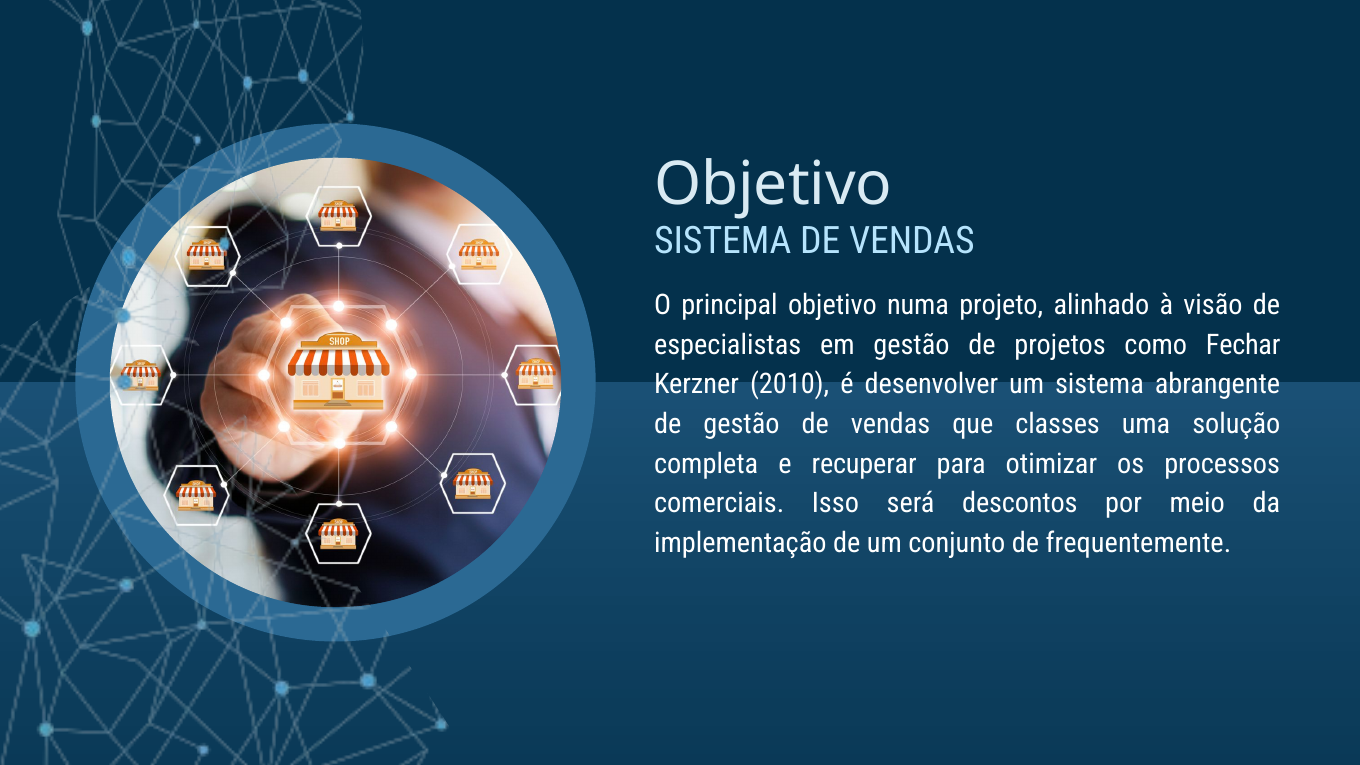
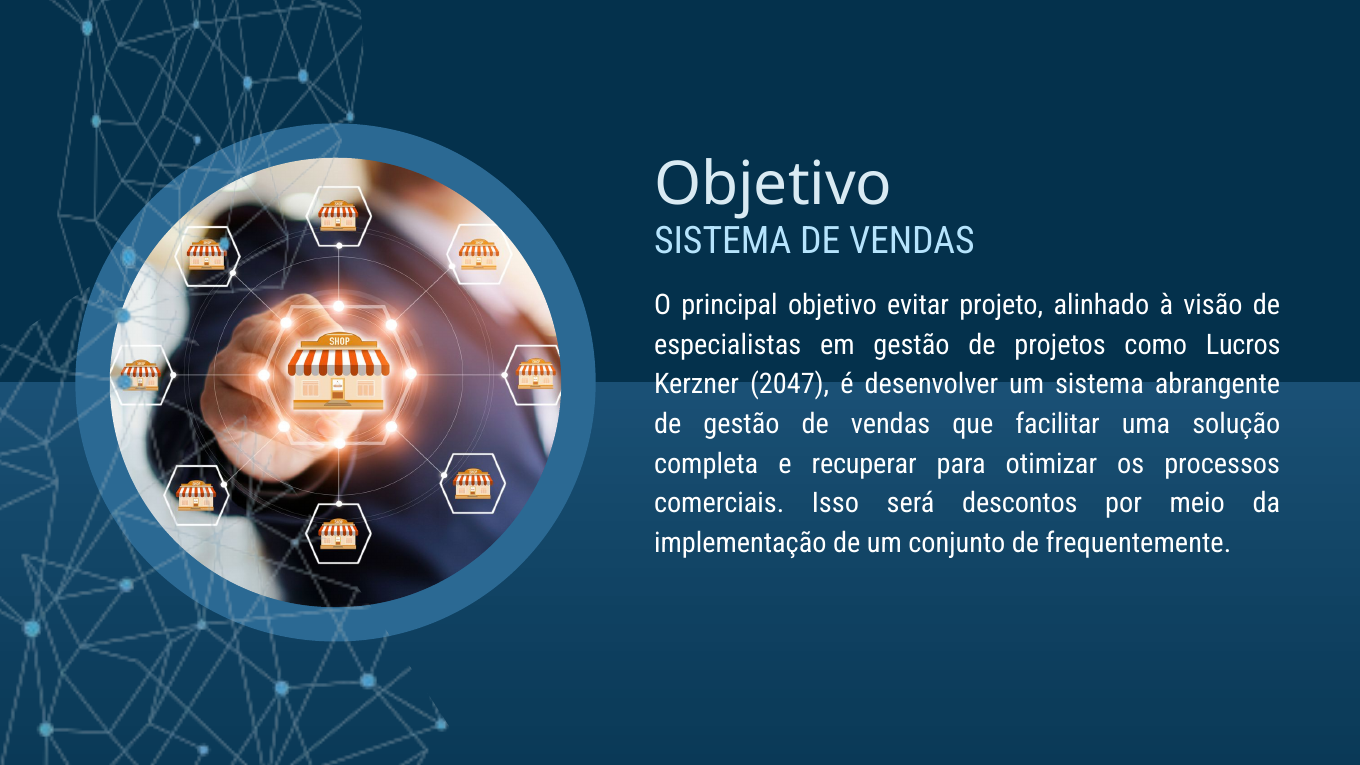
numa: numa -> evitar
Fechar: Fechar -> Lucros
2010: 2010 -> 2047
classes: classes -> facilitar
